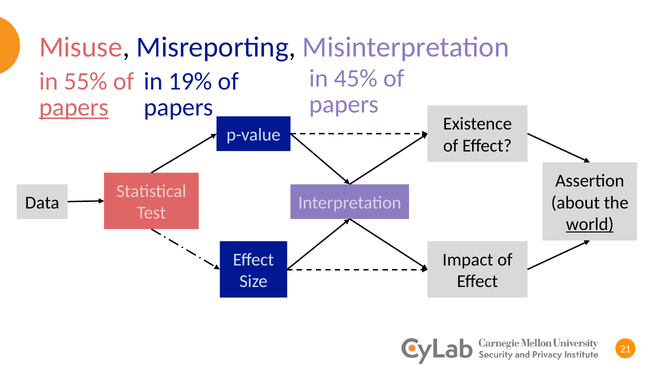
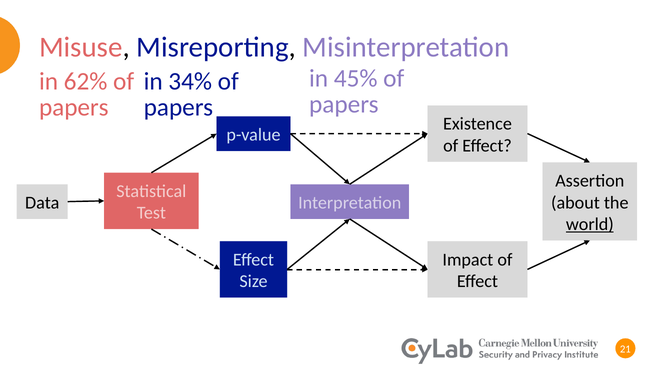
55%: 55% -> 62%
19%: 19% -> 34%
papers at (74, 107) underline: present -> none
